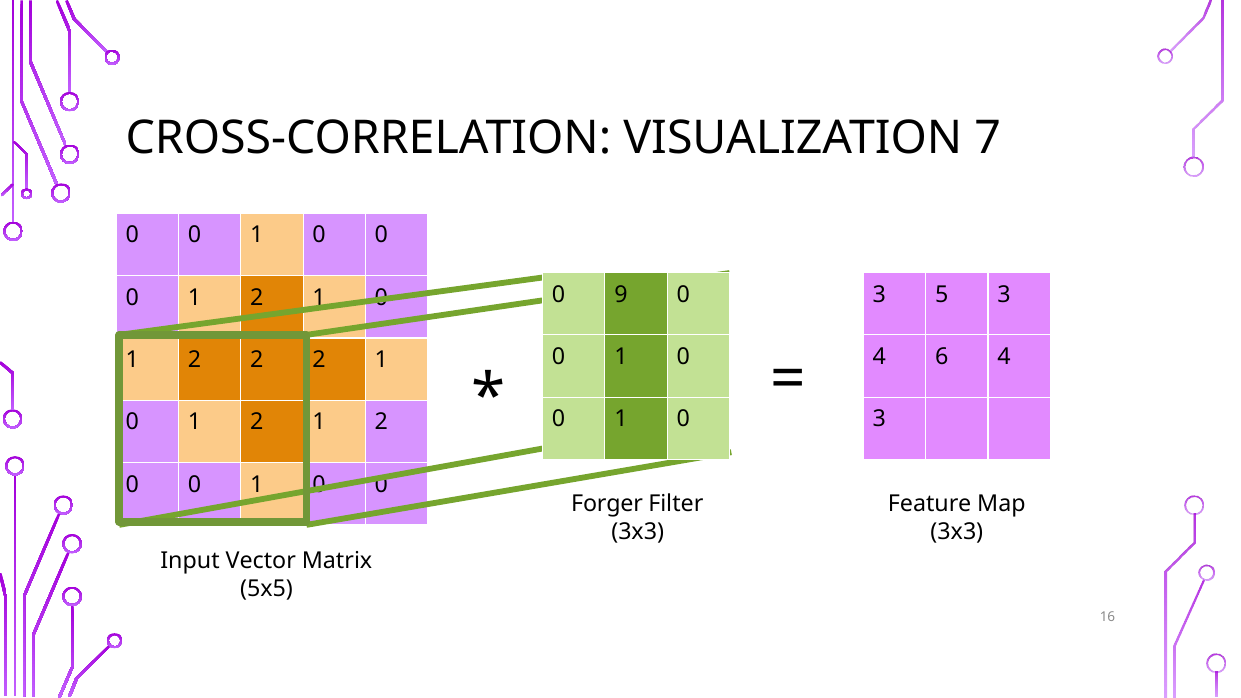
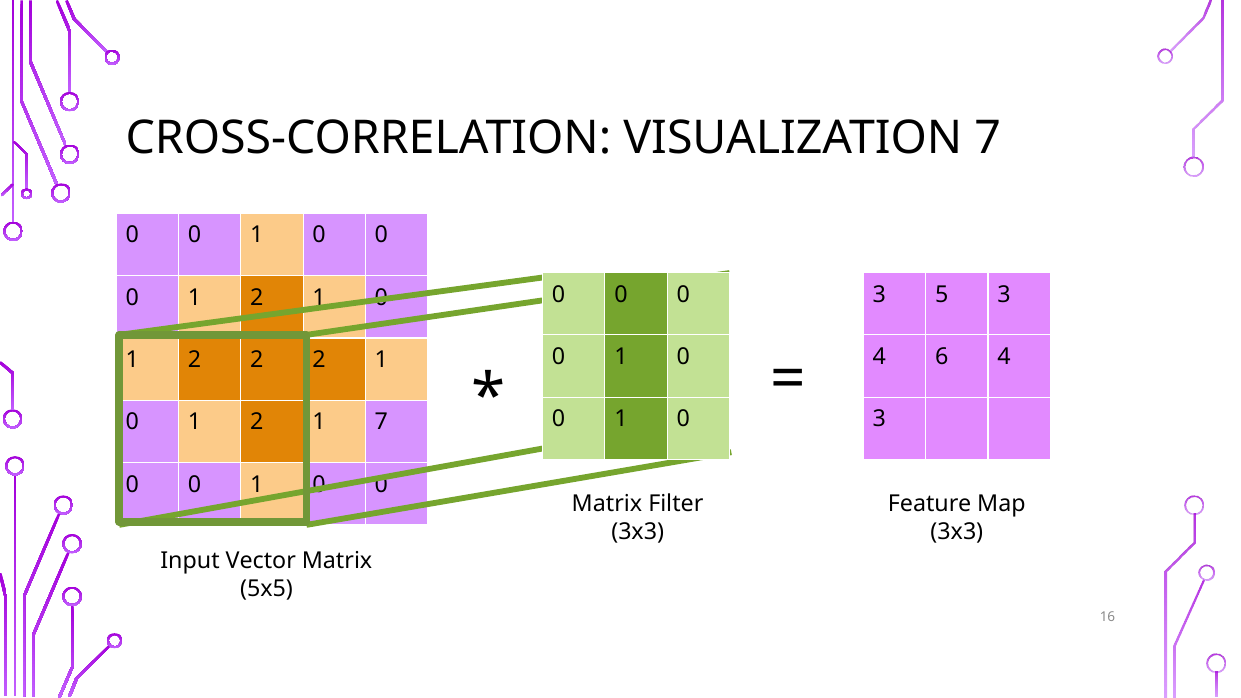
9 at (621, 294): 9 -> 0
2 1 2: 2 -> 7
Forger at (607, 504): Forger -> Matrix
